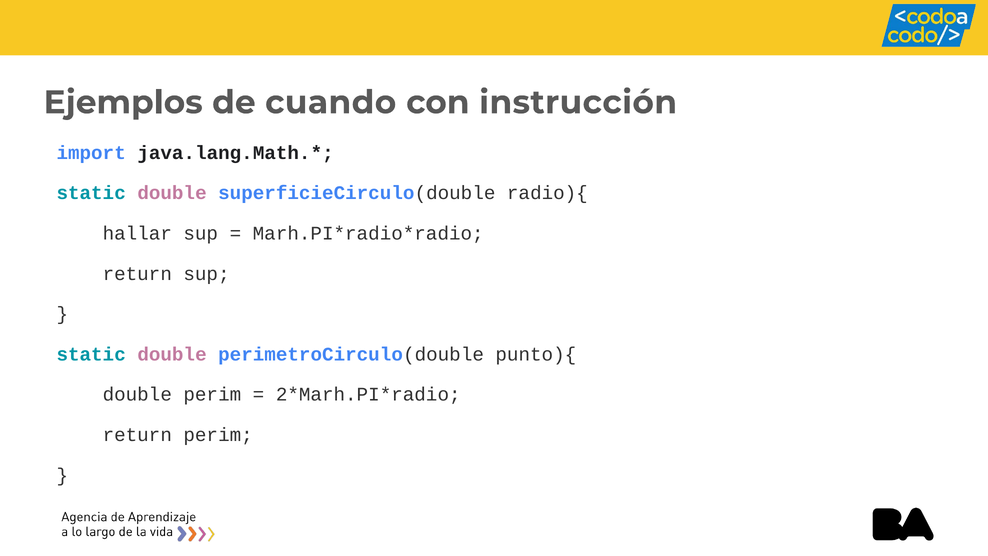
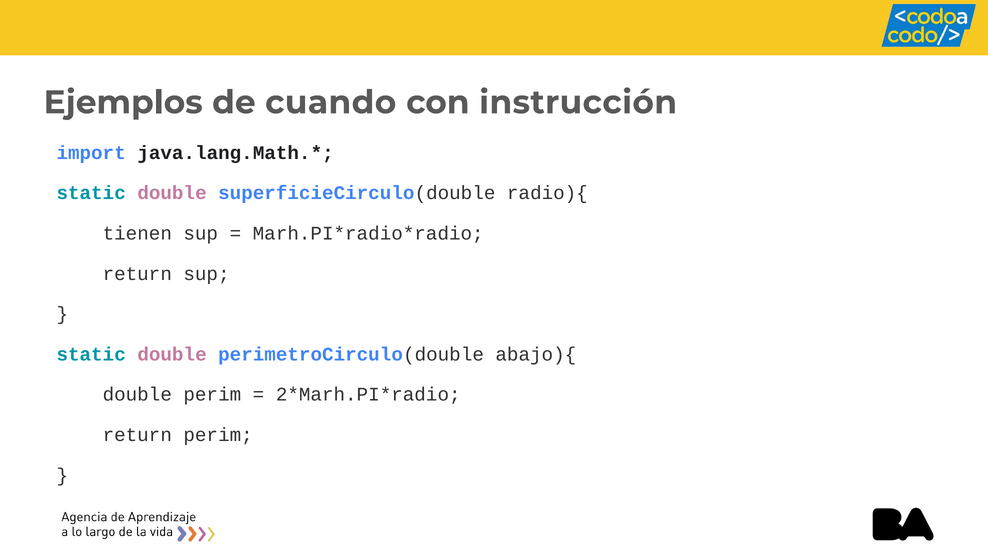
hallar: hallar -> tienen
punto){: punto){ -> abajo){
